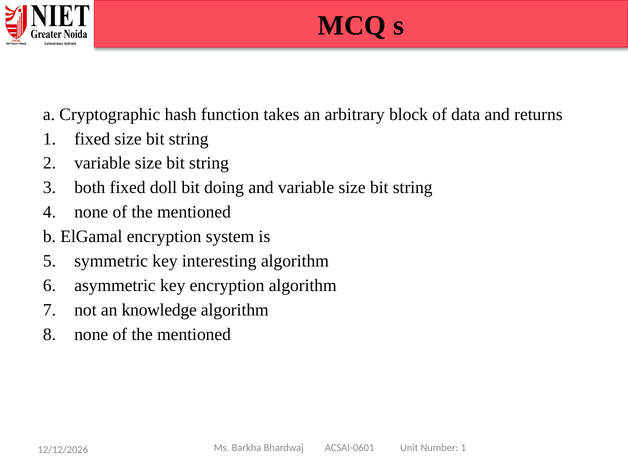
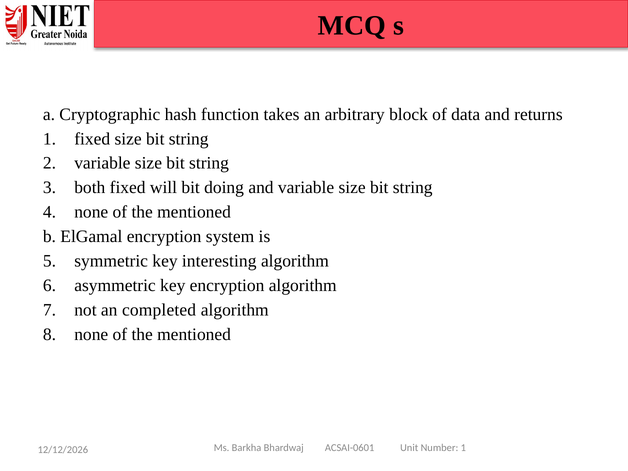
doll: doll -> will
knowledge: knowledge -> completed
